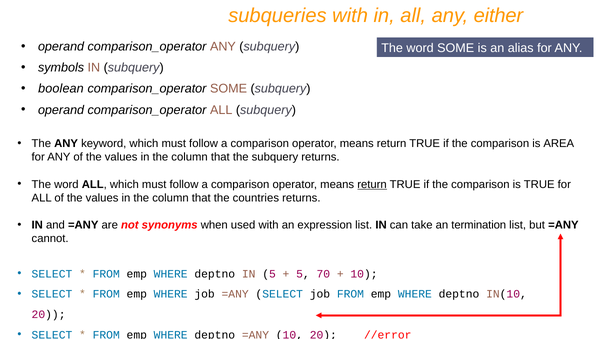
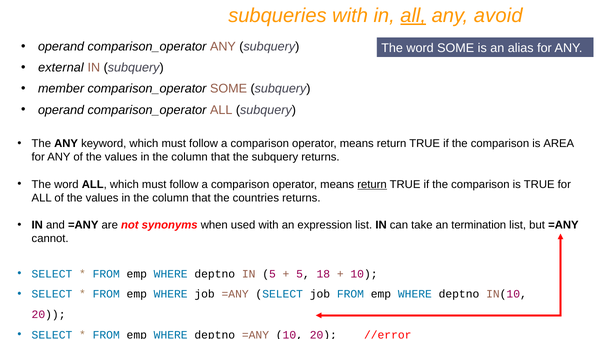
all at (413, 16) underline: none -> present
either: either -> avoid
symbols: symbols -> external
boolean: boolean -> member
70: 70 -> 18
